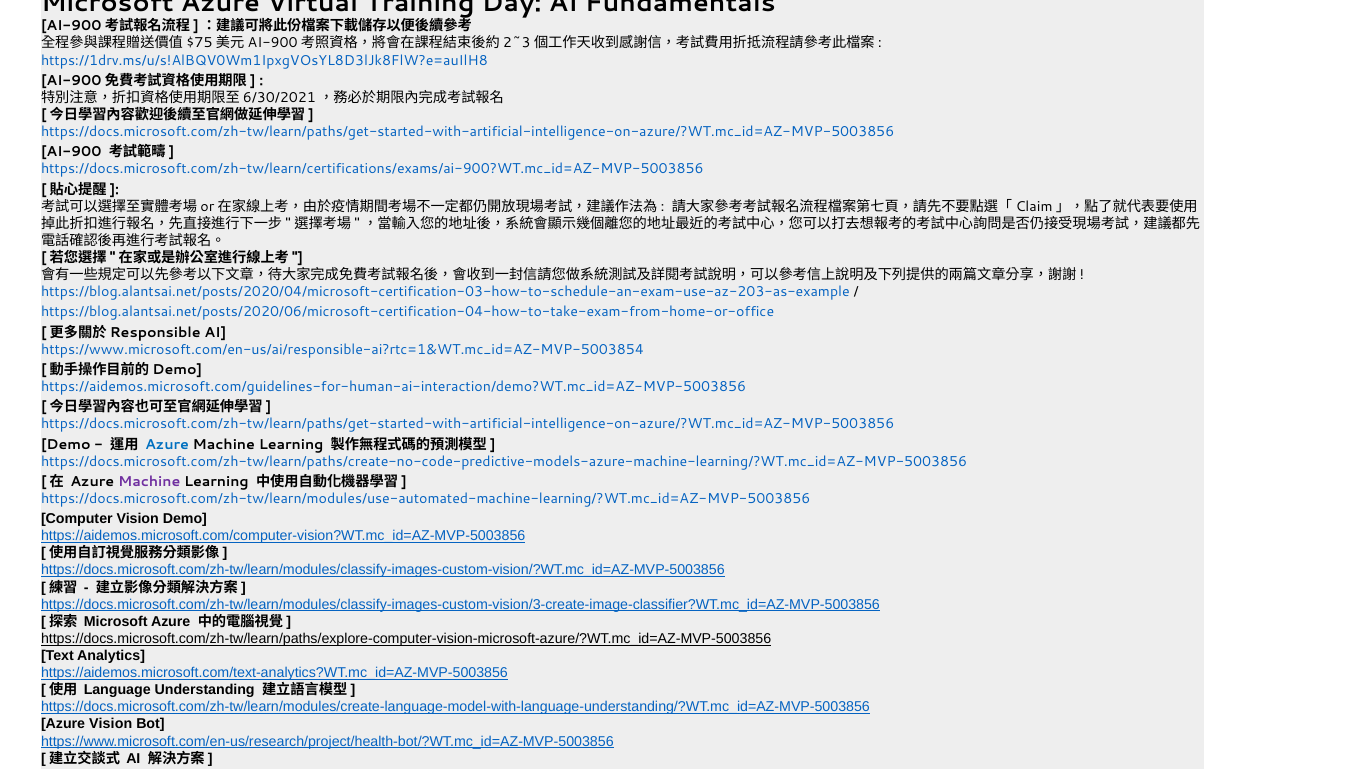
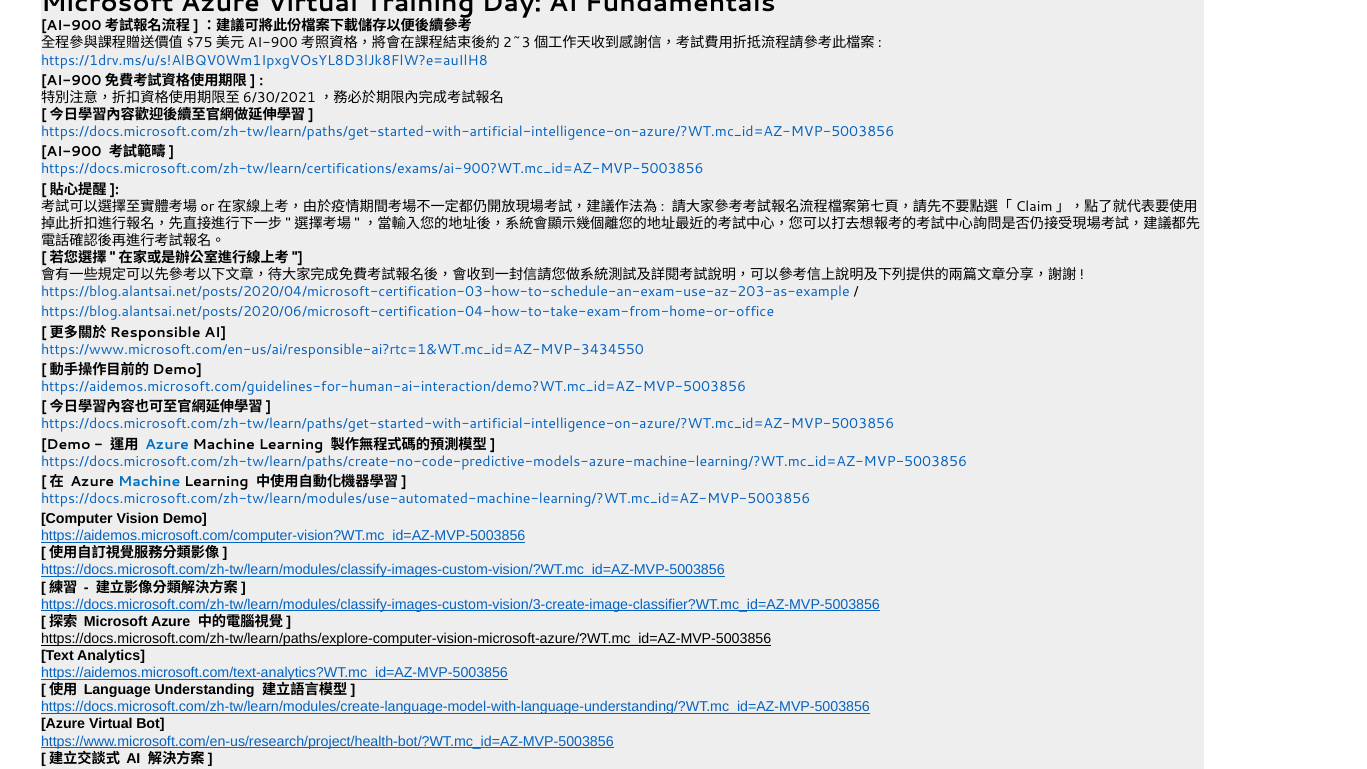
https://www.microsoft.com/en-us/ai/responsible-ai?rtc=1&WT.mc_id=AZ-MVP-5003854: https://www.microsoft.com/en-us/ai/responsible-ai?rtc=1&WT.mc_id=AZ-MVP-5003854 -> https://www.microsoft.com/en-us/ai/responsible-ai?rtc=1&WT.mc_id=AZ-MVP-3434550
Machine at (149, 482) colour: purple -> blue
Vision at (111, 724): Vision -> Virtual
